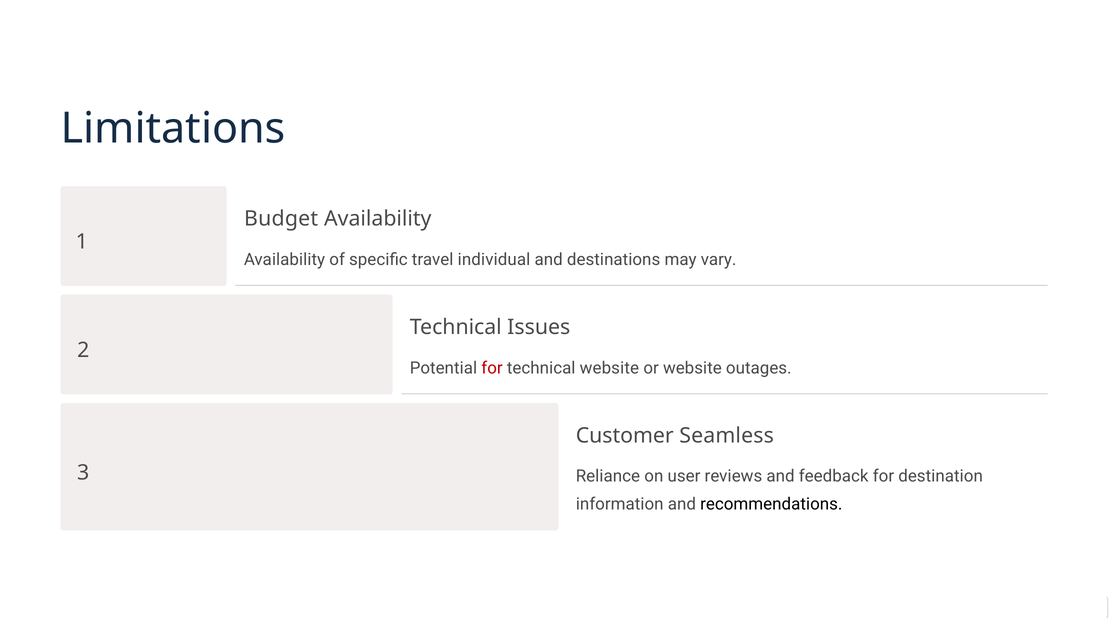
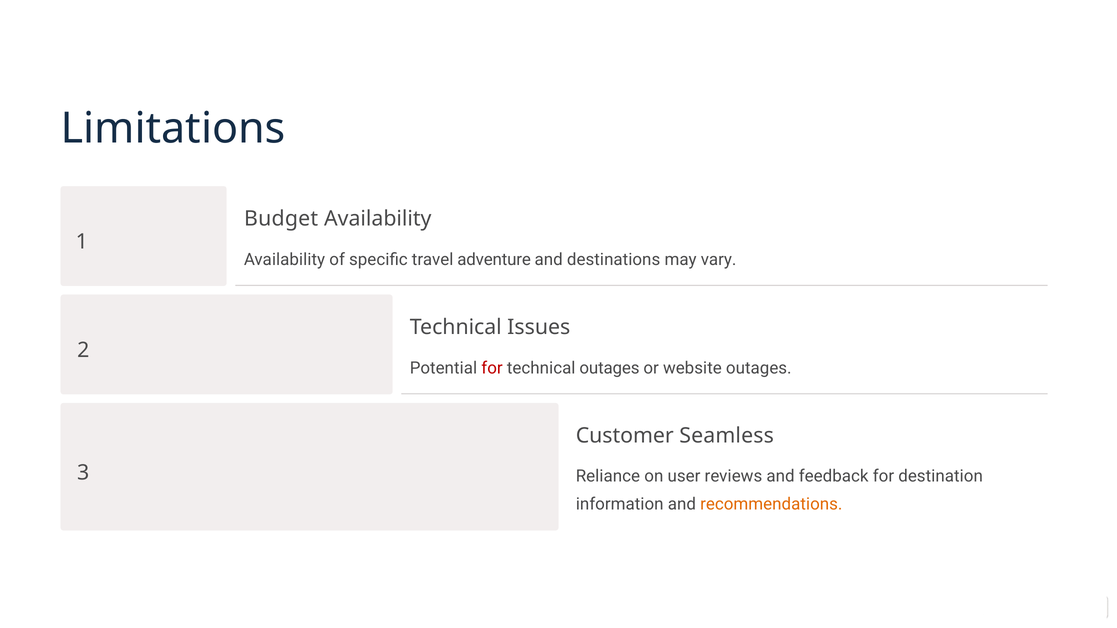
individual: individual -> adventure
technical website: website -> outages
recommendations colour: black -> orange
